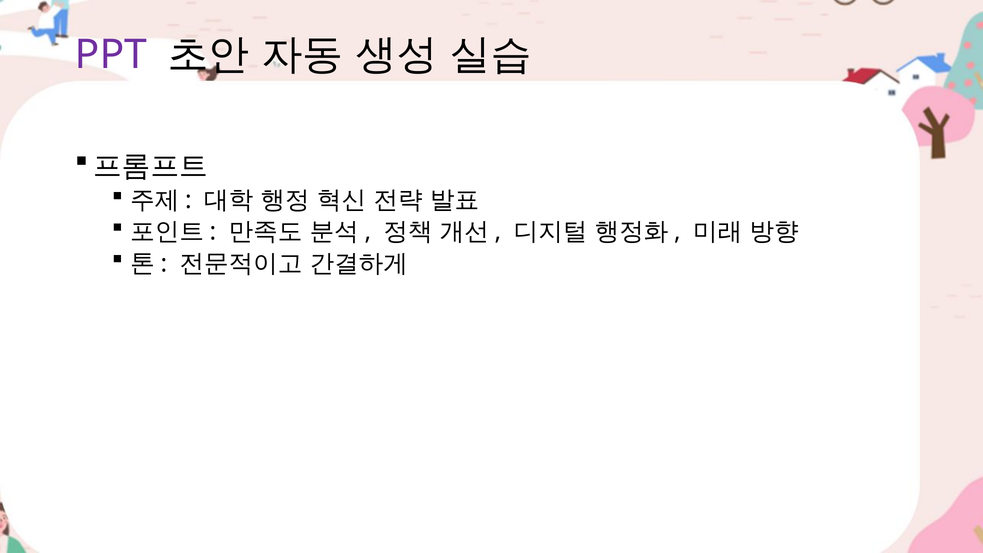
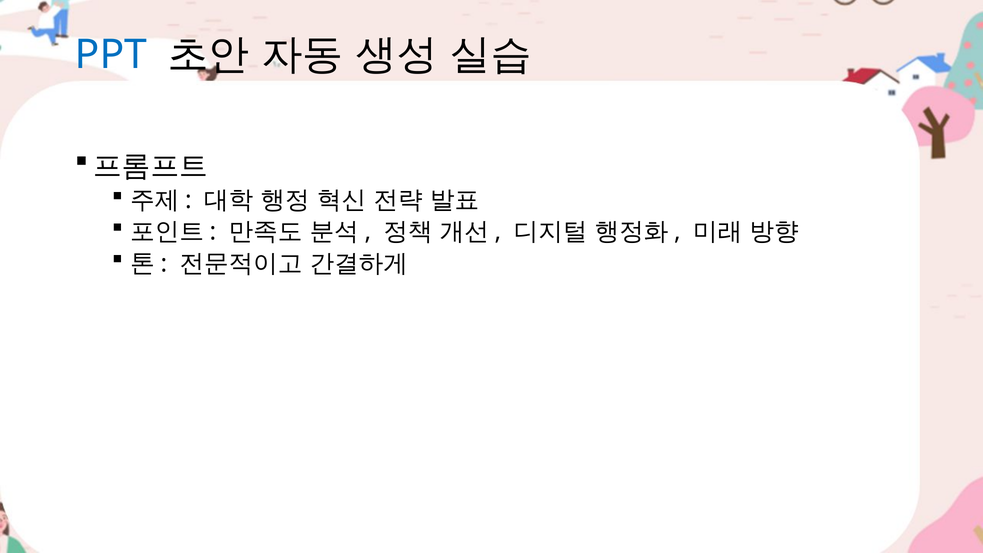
PPT colour: purple -> blue
